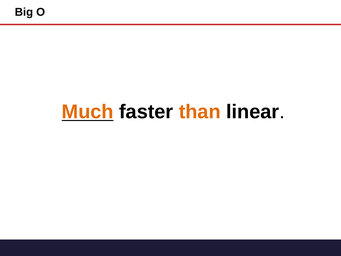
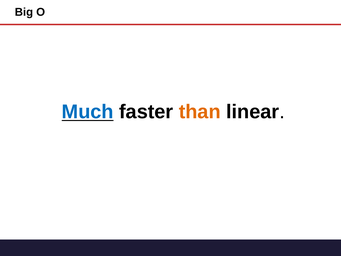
Much colour: orange -> blue
